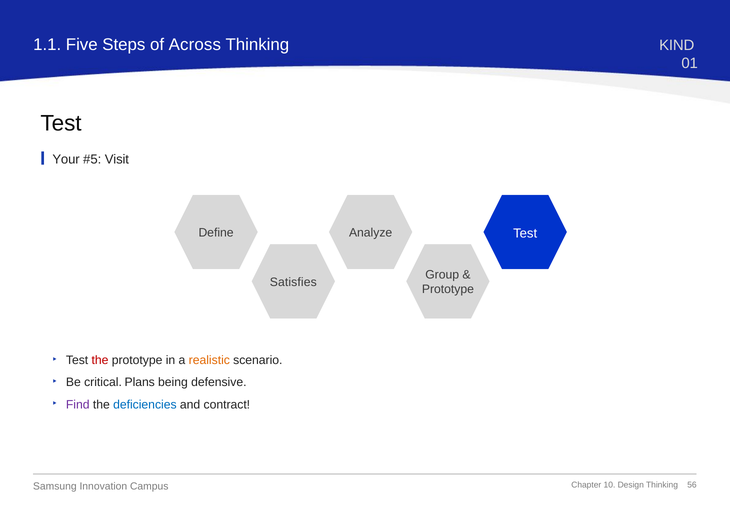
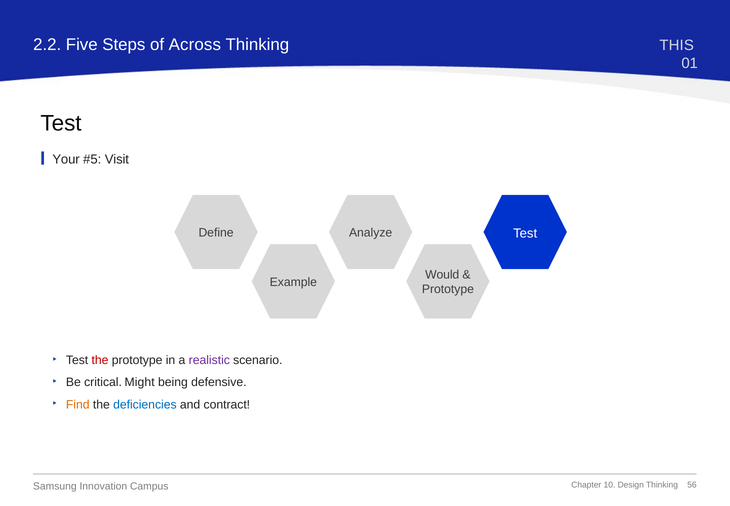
1.1: 1.1 -> 2.2
KIND: KIND -> THIS
Group: Group -> Would
Satisfies: Satisfies -> Example
realistic colour: orange -> purple
Plans: Plans -> Might
Find colour: purple -> orange
